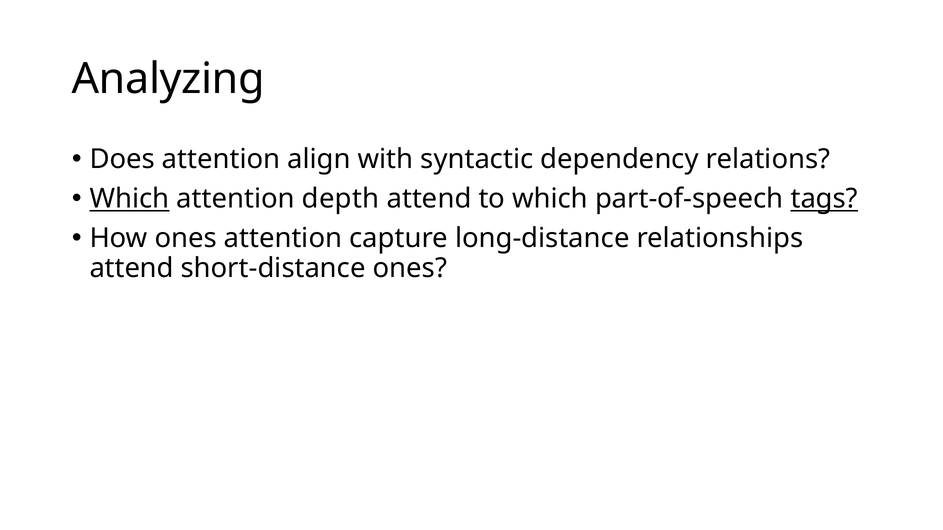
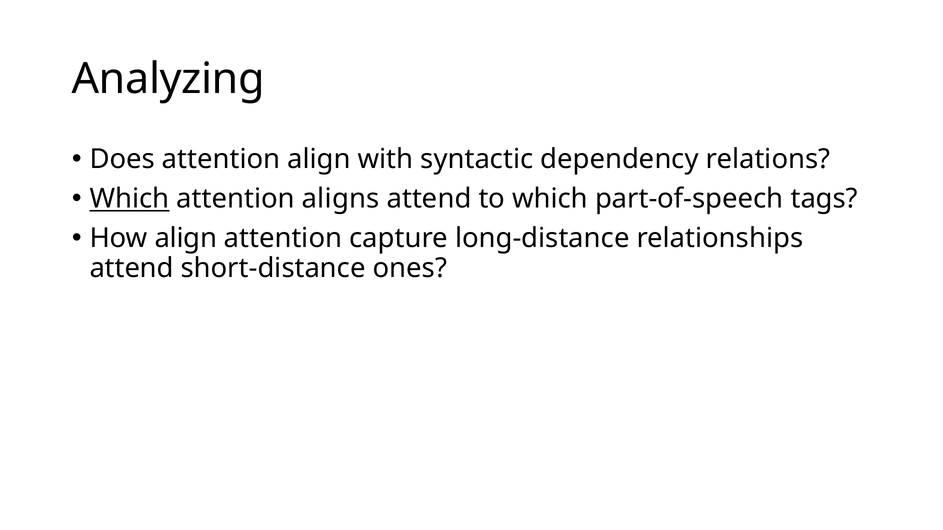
depth: depth -> aligns
tags underline: present -> none
How ones: ones -> align
